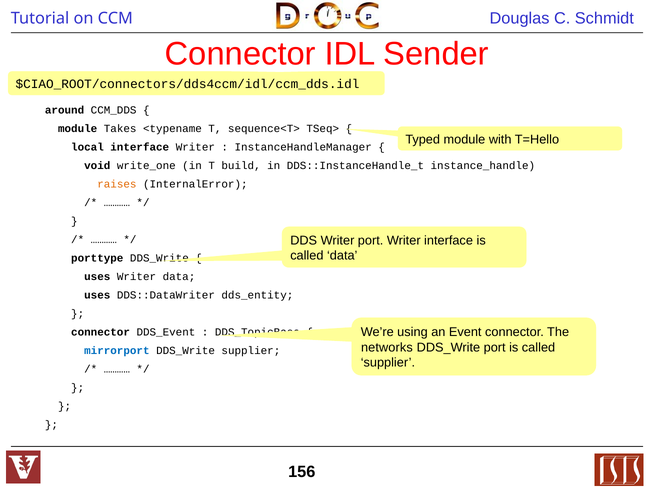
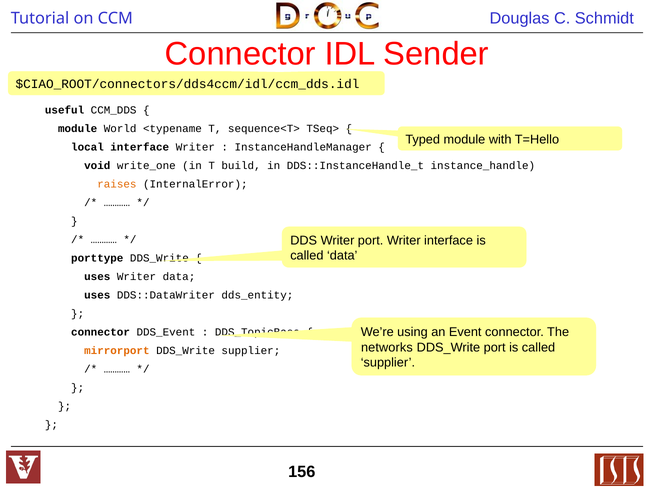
around: around -> useful
Takes: Takes -> World
mirrorport colour: blue -> orange
